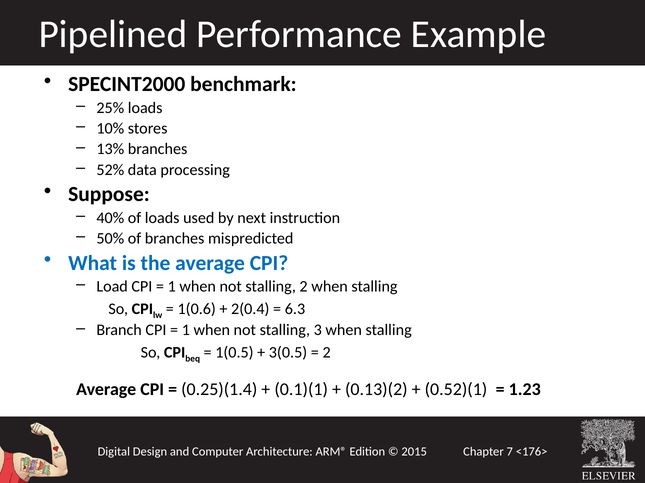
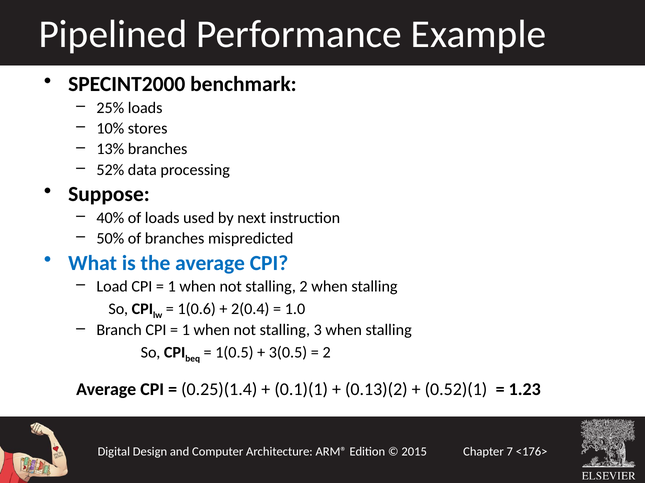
6.3: 6.3 -> 1.0
